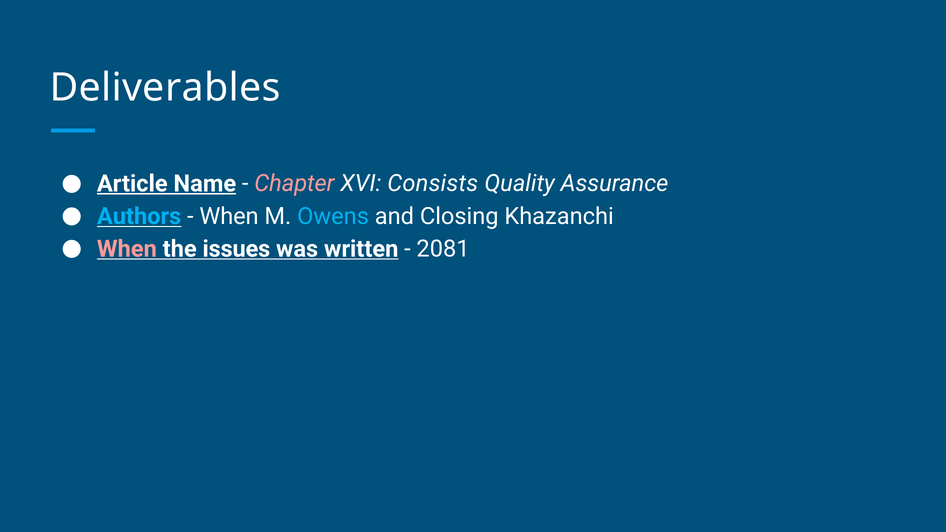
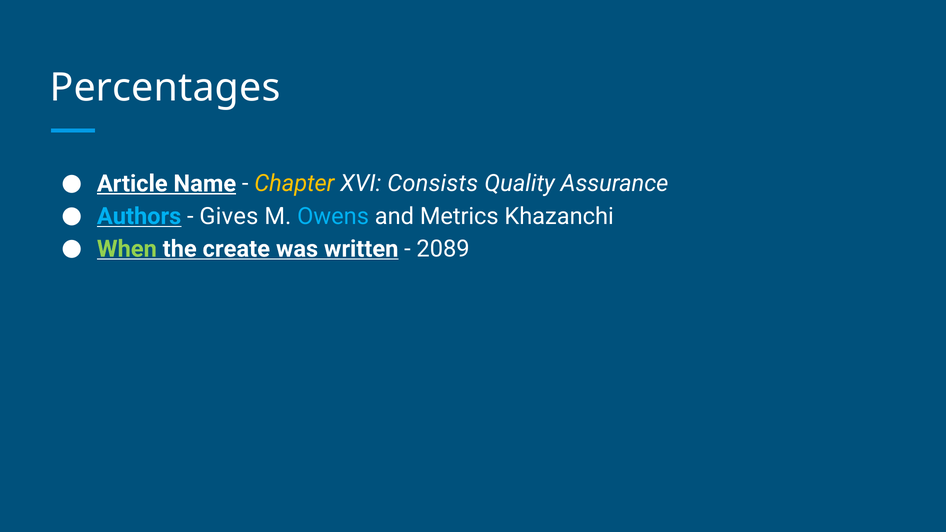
Deliverables: Deliverables -> Percentages
Chapter colour: pink -> yellow
When at (229, 216): When -> Gives
Closing: Closing -> Metrics
When at (127, 249) colour: pink -> light green
issues: issues -> create
2081: 2081 -> 2089
